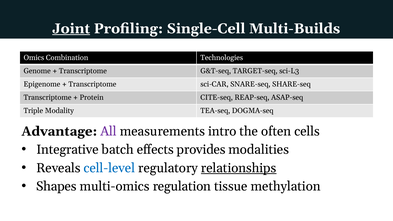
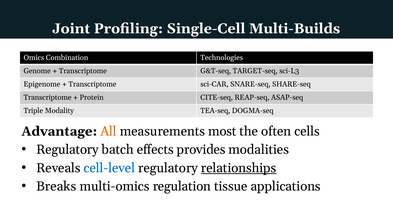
Joint underline: present -> none
All colour: purple -> orange
intro: intro -> most
Integrative at (67, 150): Integrative -> Regulatory
Shapes: Shapes -> Breaks
methylation: methylation -> applications
